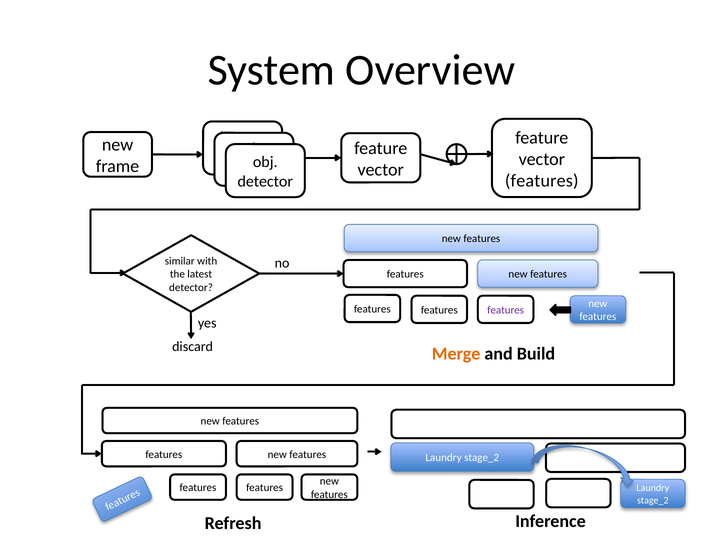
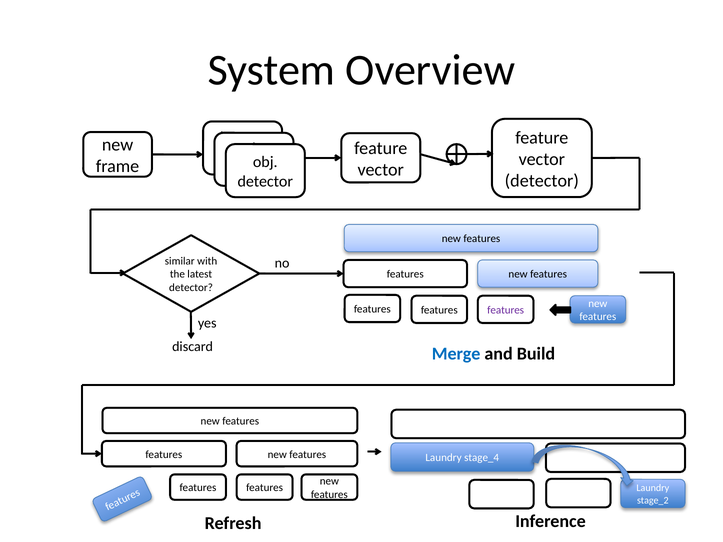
features at (542, 181): features -> detector
Merge colour: orange -> blue
stage_2 at (482, 458): stage_2 -> stage_4
